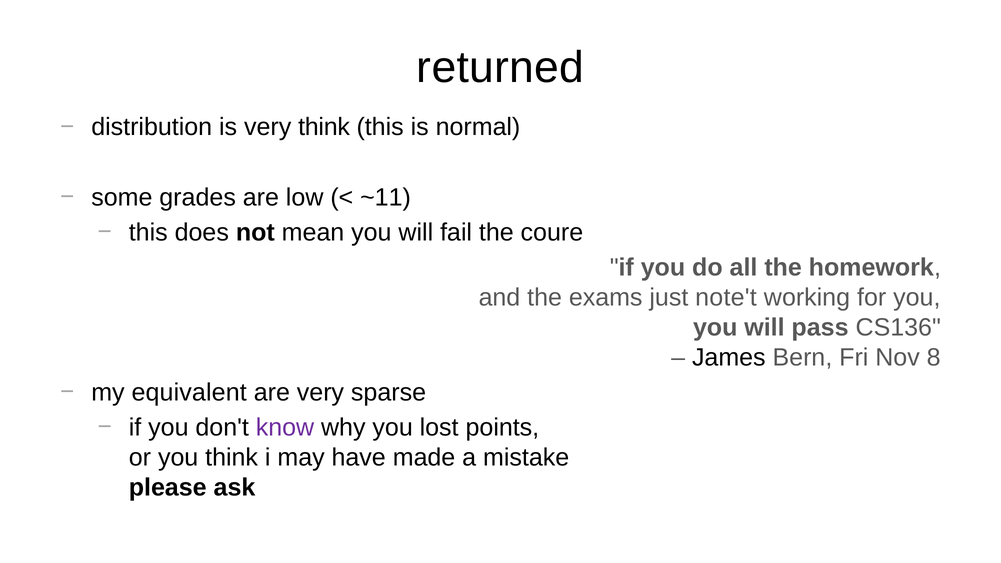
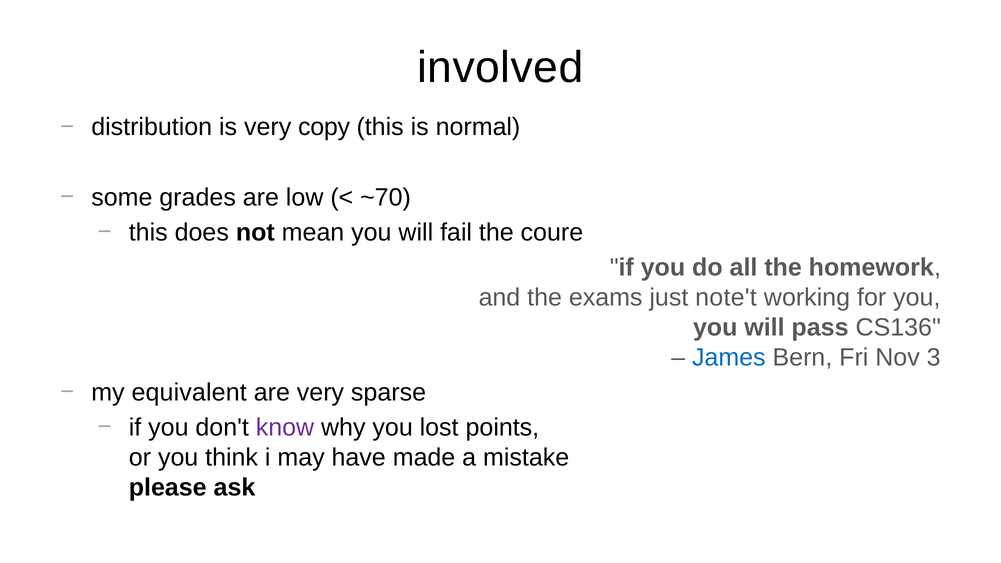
returned: returned -> involved
very think: think -> copy
~11: ~11 -> ~70
James colour: black -> blue
8: 8 -> 3
